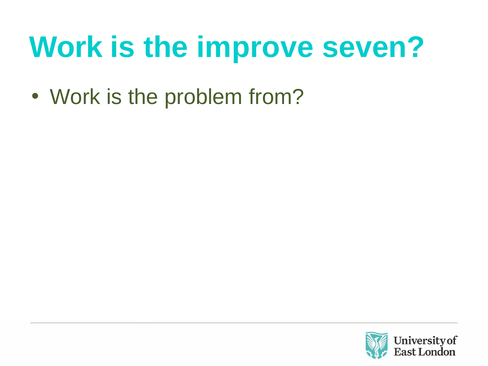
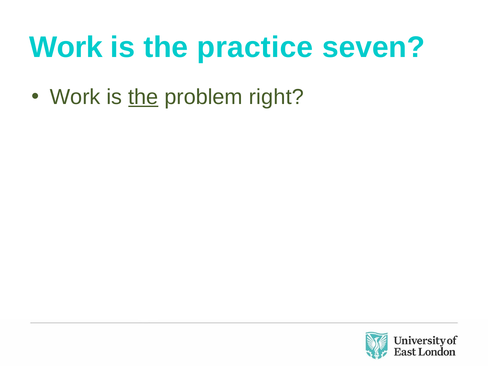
improve: improve -> practice
the at (143, 97) underline: none -> present
from: from -> right
